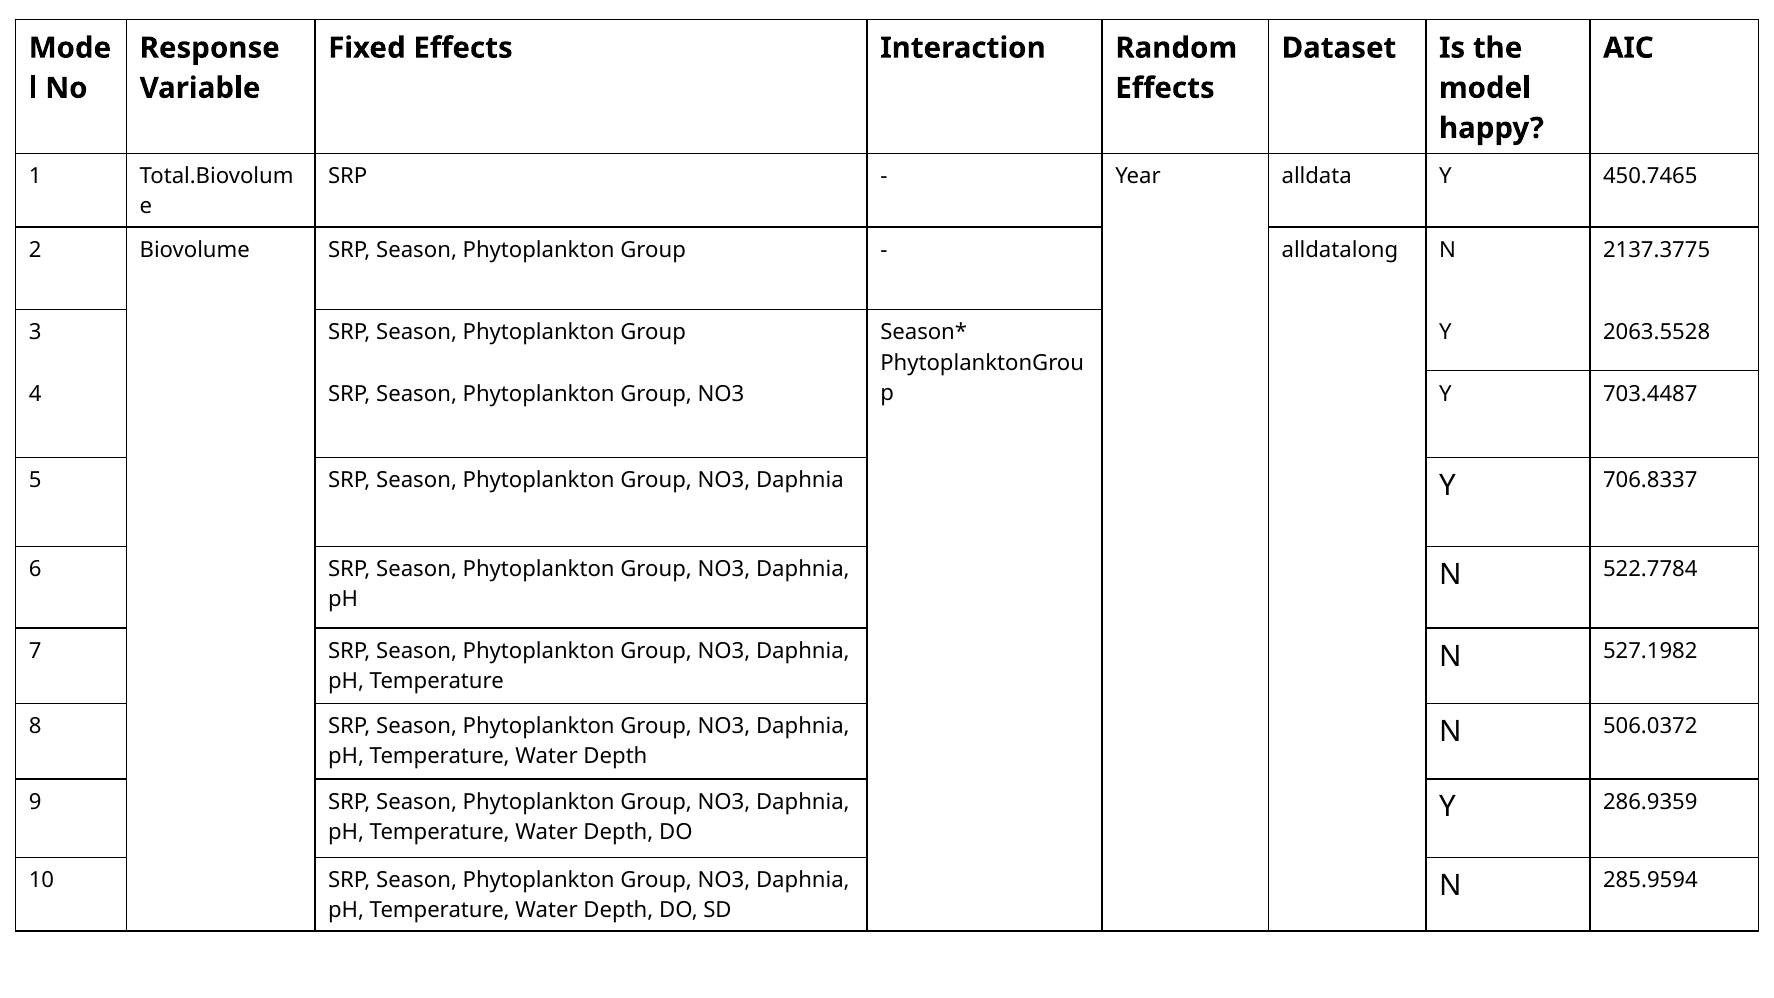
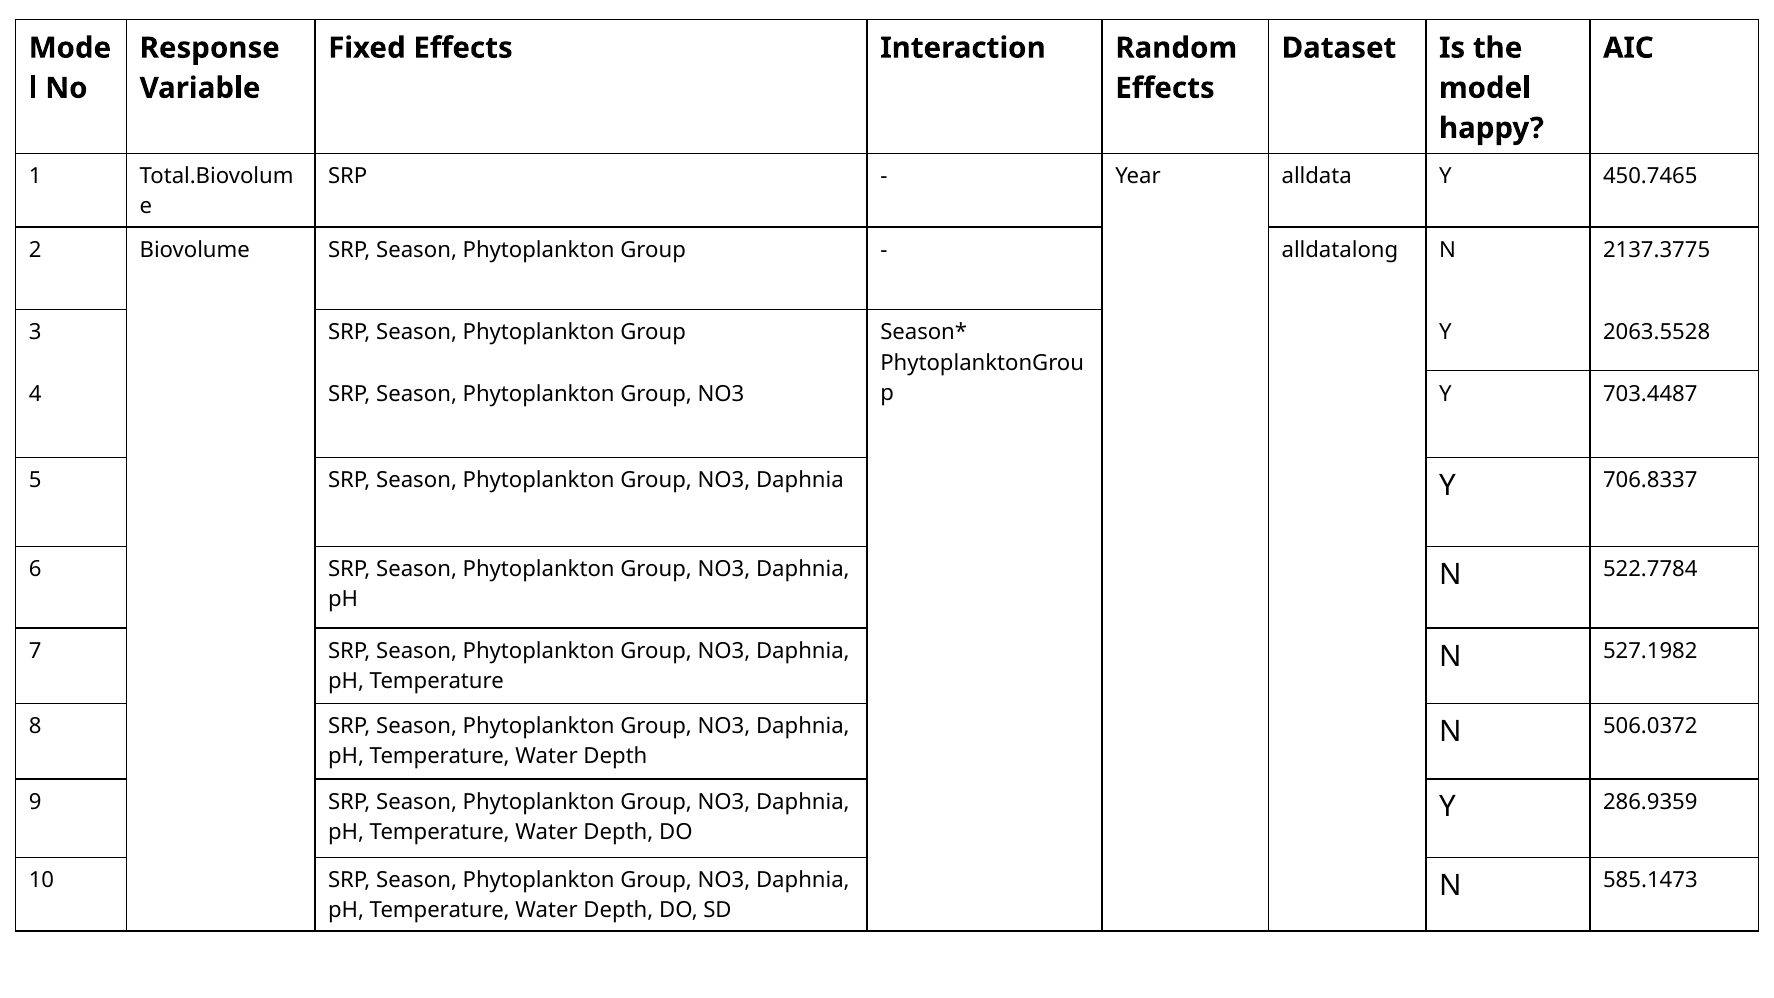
285.9594: 285.9594 -> 585.1473
